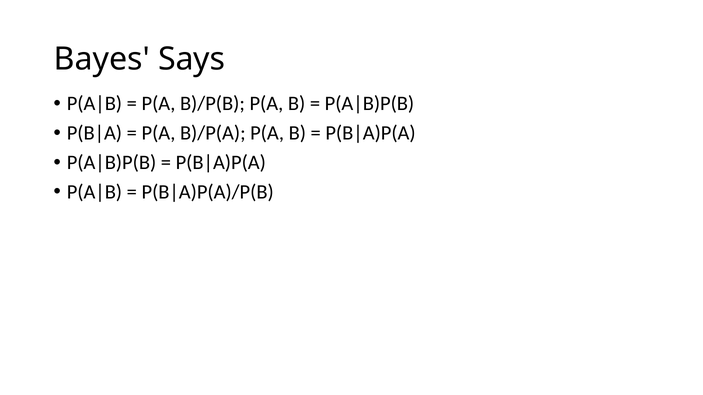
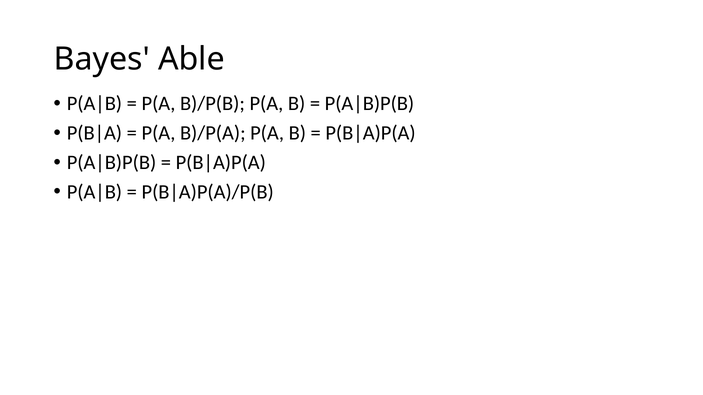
Says: Says -> Able
